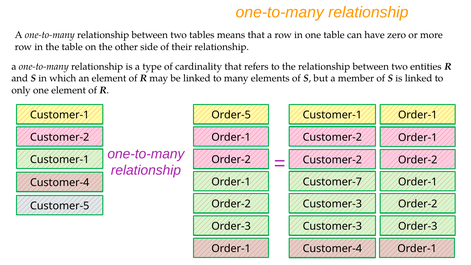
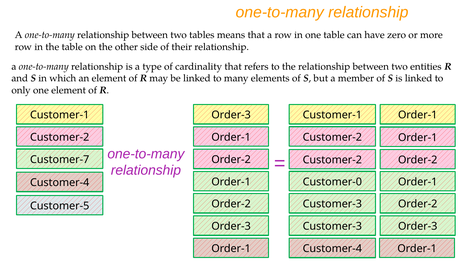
Order-5 at (231, 115): Order-5 -> Order-3
Customer-1 at (60, 159): Customer-1 -> Customer-7
Customer-7: Customer-7 -> Customer-0
